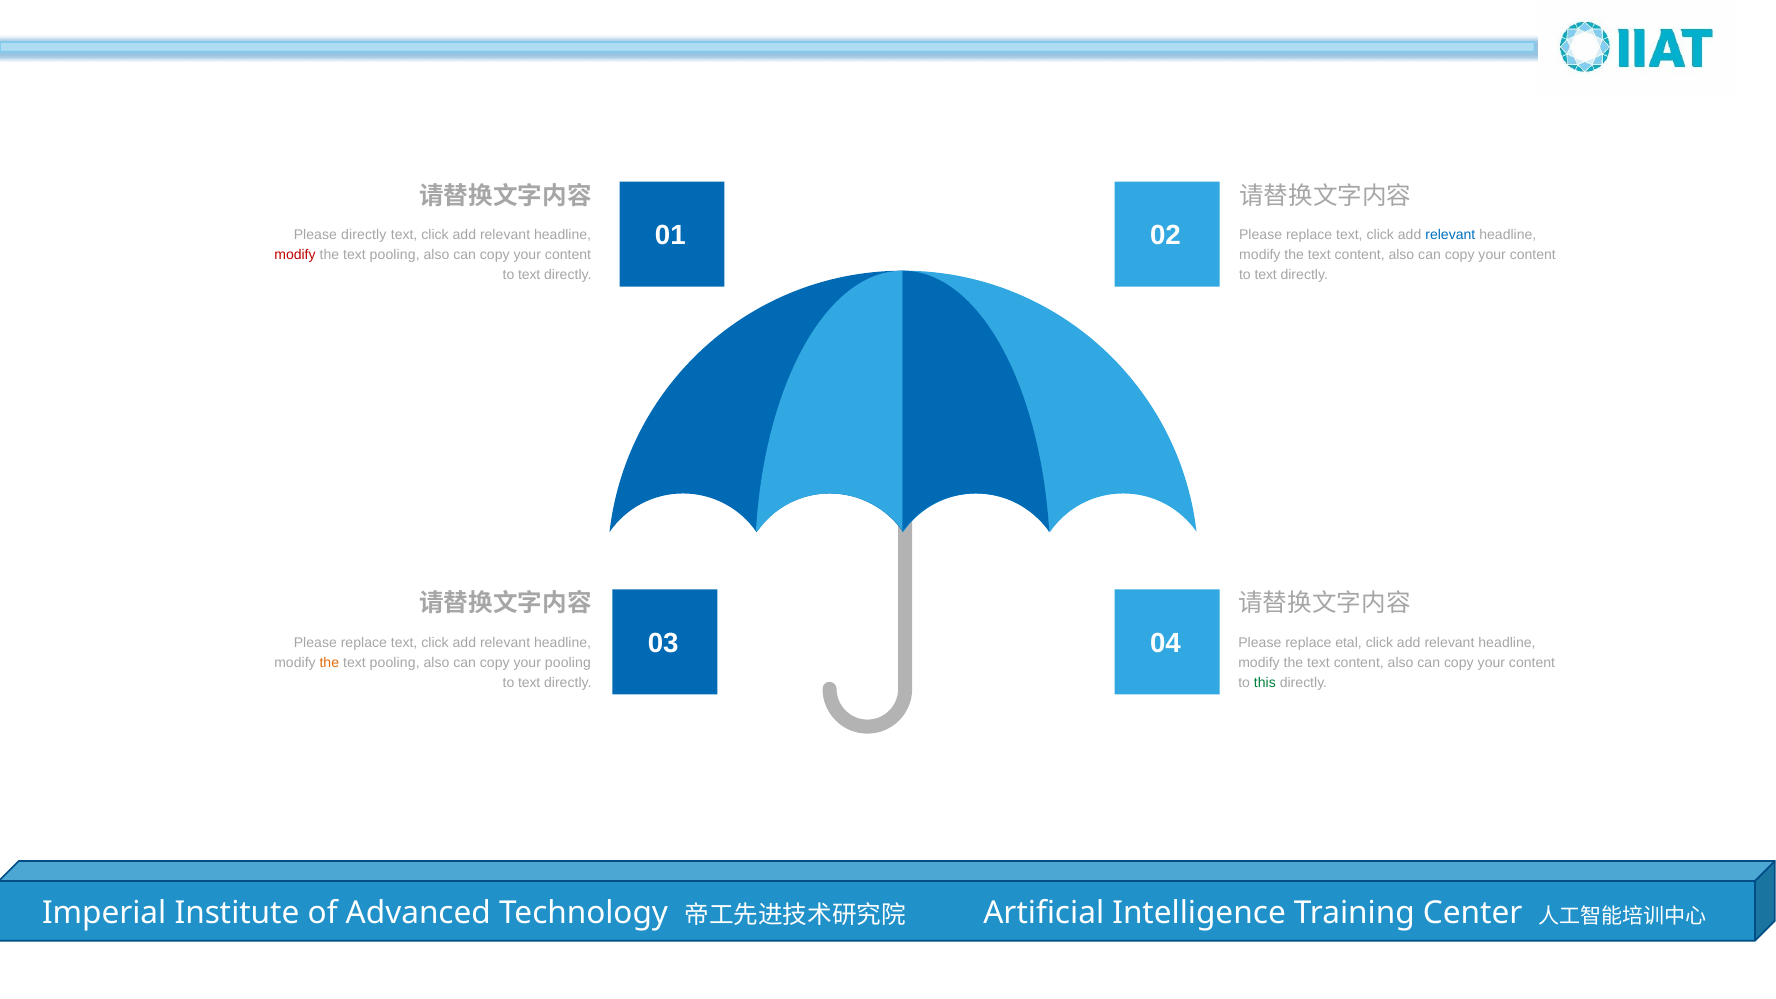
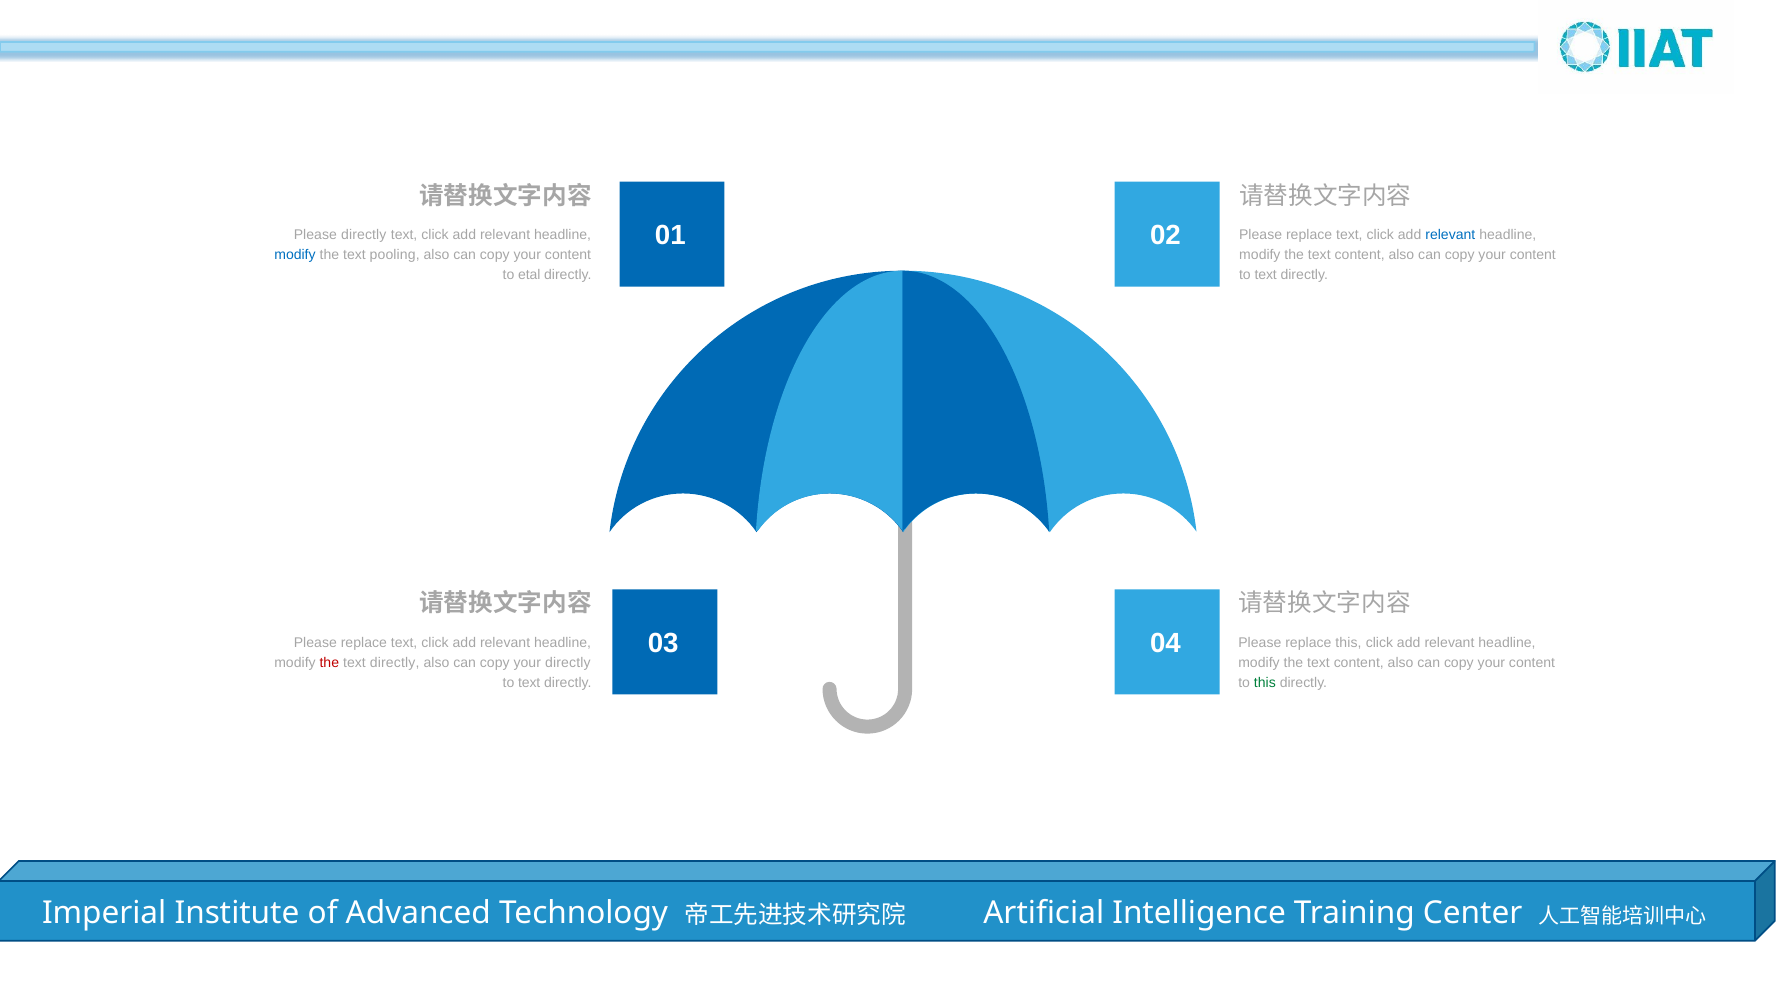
modify at (295, 255) colour: red -> blue
text at (529, 275): text -> etal
replace etal: etal -> this
the at (329, 663) colour: orange -> red
pooling at (395, 663): pooling -> directly
your pooling: pooling -> directly
